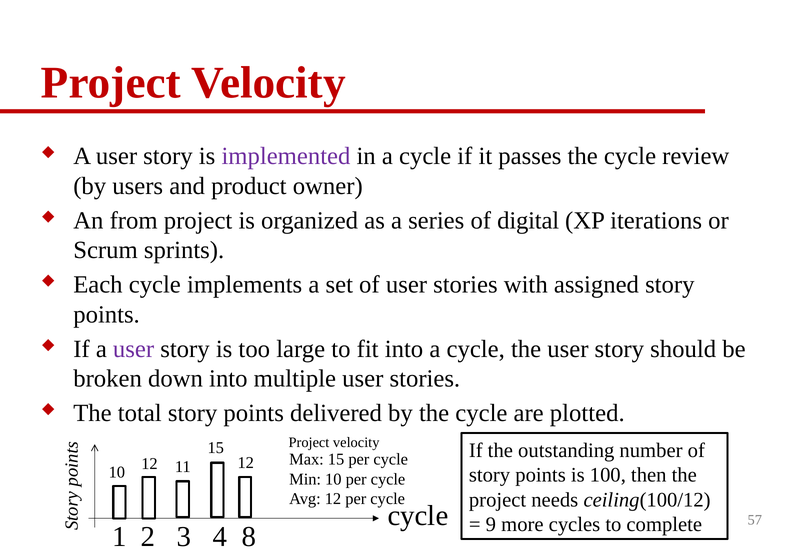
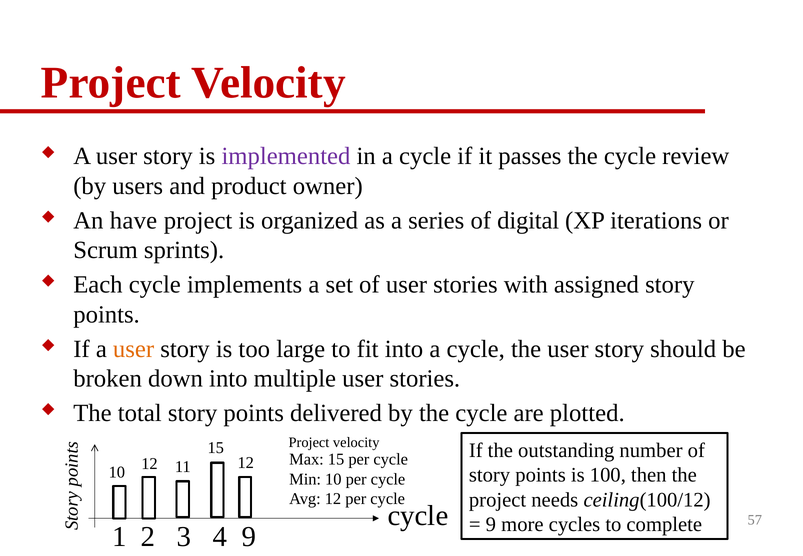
from: from -> have
user at (134, 349) colour: purple -> orange
4 8: 8 -> 9
